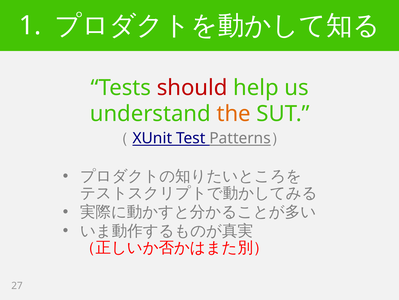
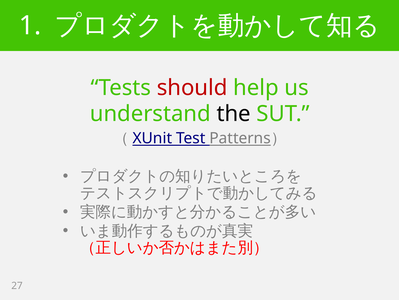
the colour: orange -> black
